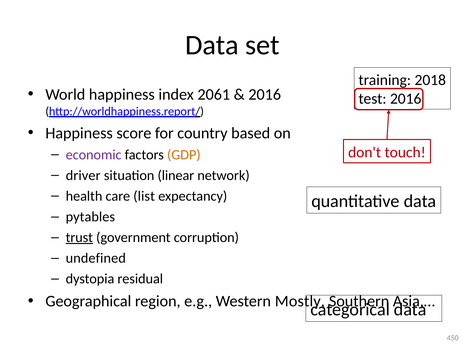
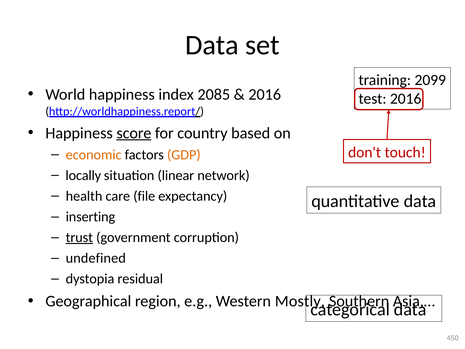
2018: 2018 -> 2099
2061: 2061 -> 2085
score underline: none -> present
economic colour: purple -> orange
driver: driver -> locally
list: list -> file
pytables: pytables -> inserting
